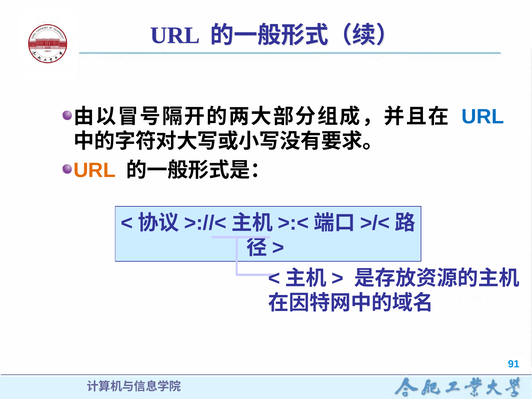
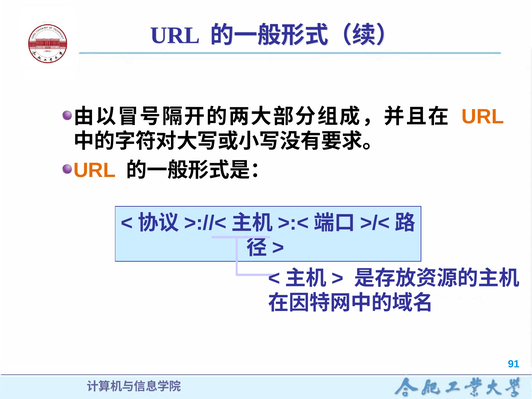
URL at (483, 117) colour: blue -> orange
